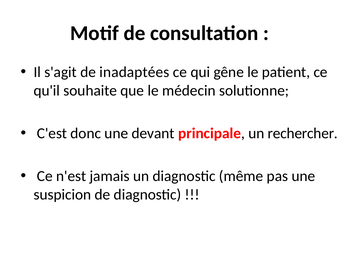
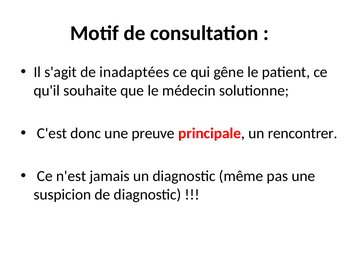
devant: devant -> preuve
rechercher: rechercher -> rencontrer
